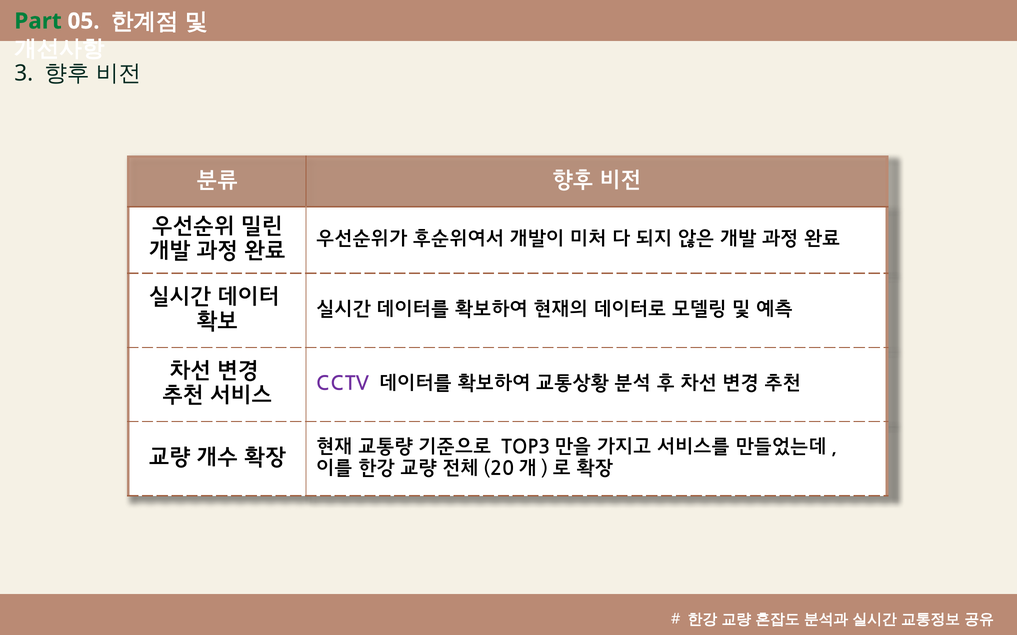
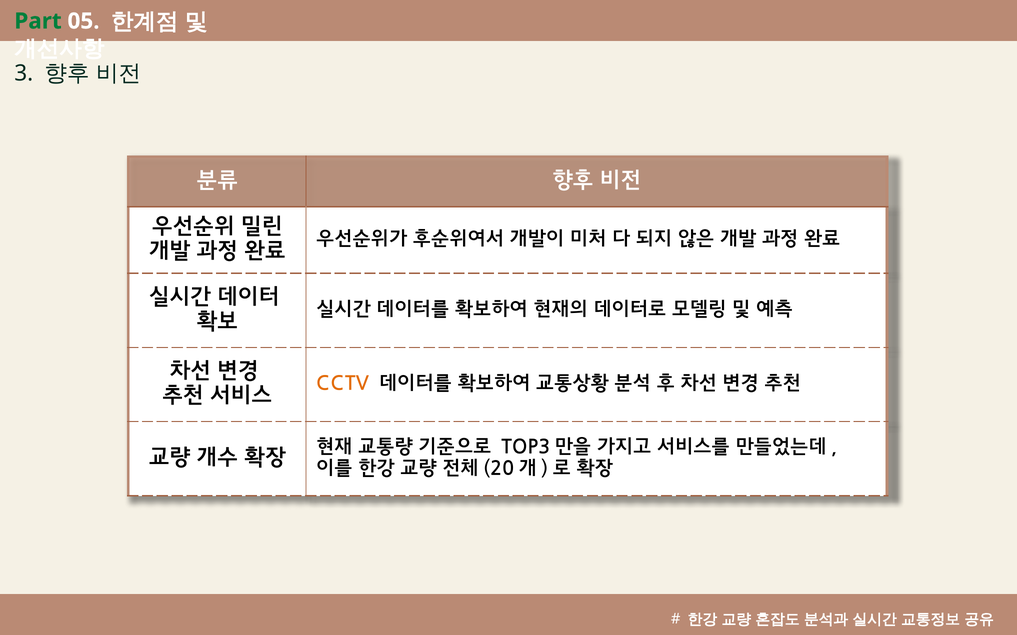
CCTV colour: purple -> orange
